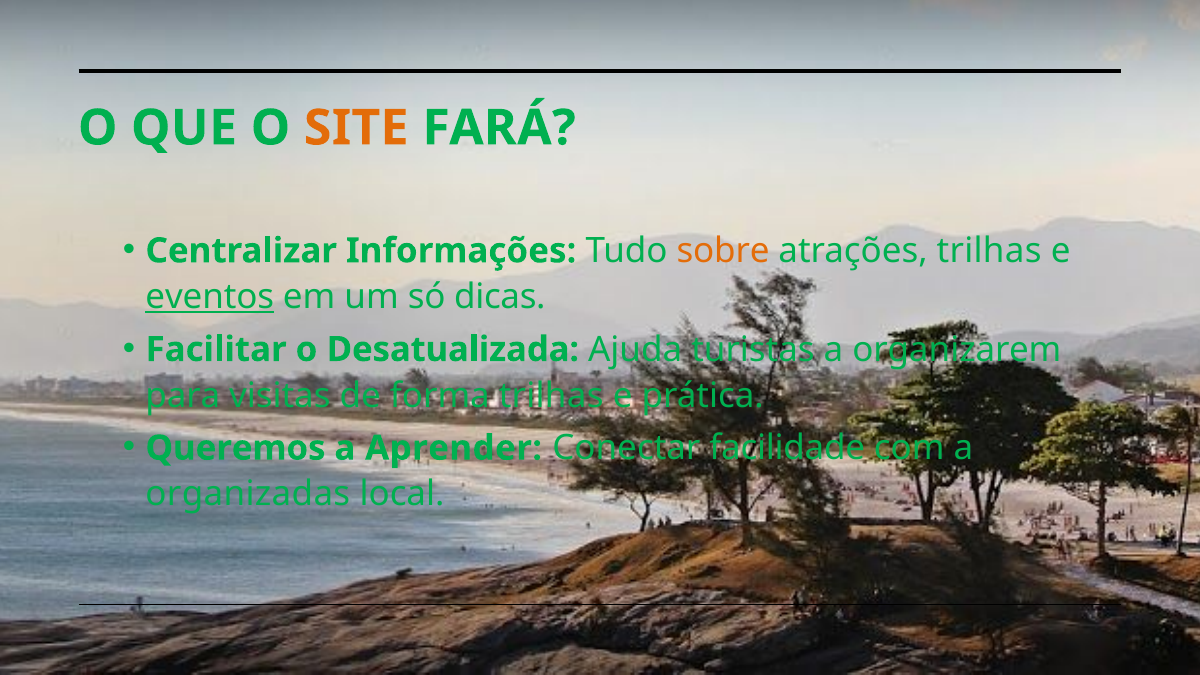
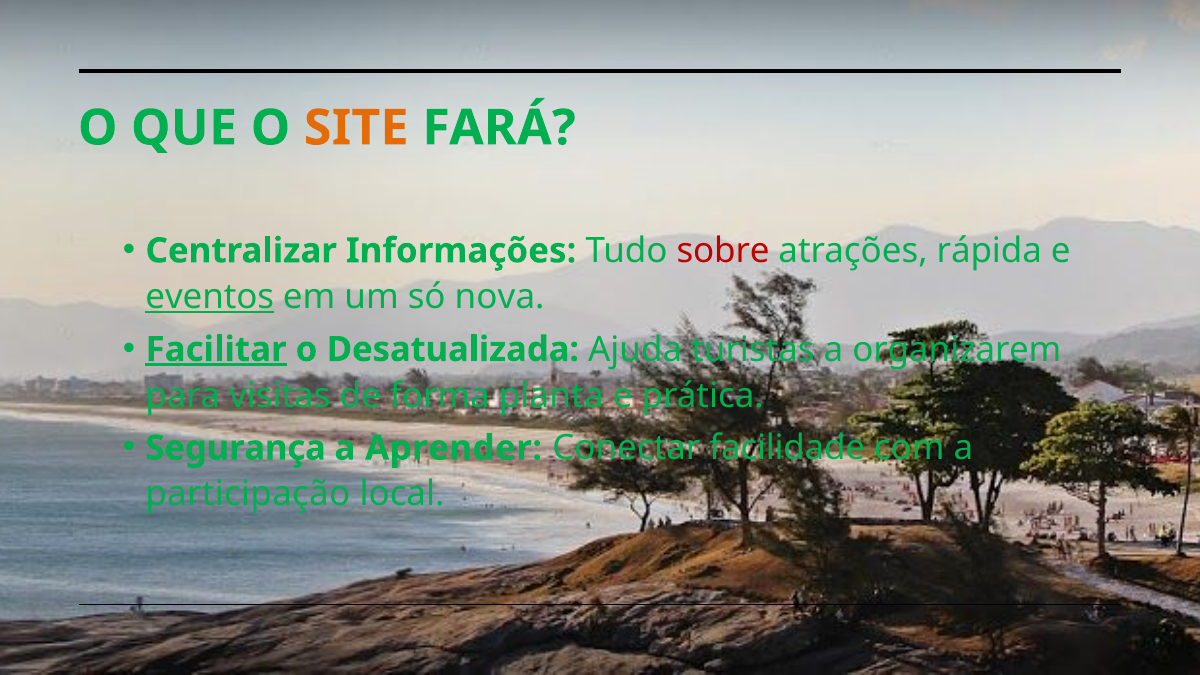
sobre colour: orange -> red
atrações trilhas: trilhas -> rápida
dicas: dicas -> nova
Facilitar underline: none -> present
forma trilhas: trilhas -> planta
Queremos: Queremos -> Segurança
organizadas: organizadas -> participação
